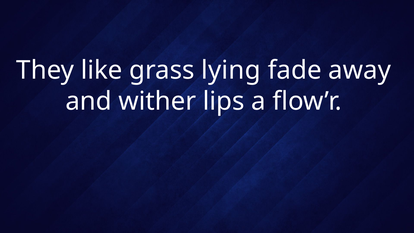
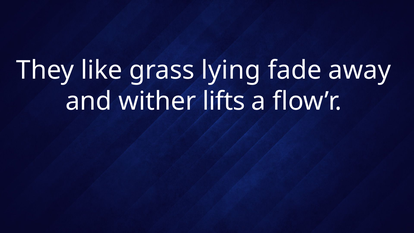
lips: lips -> lifts
